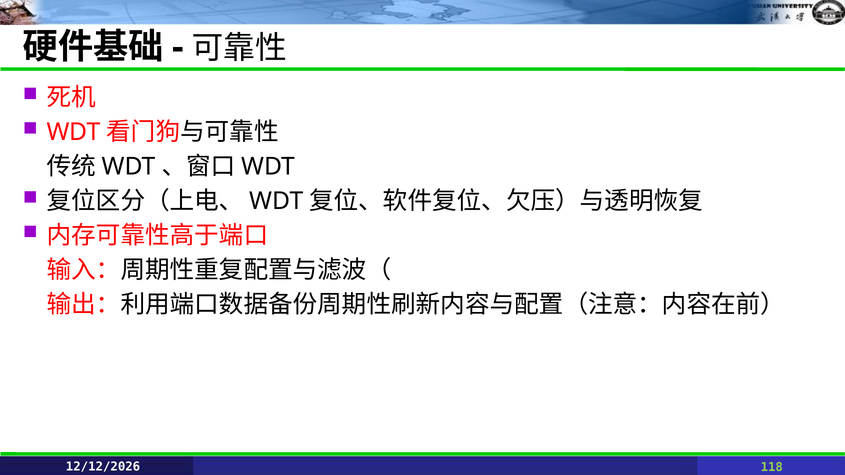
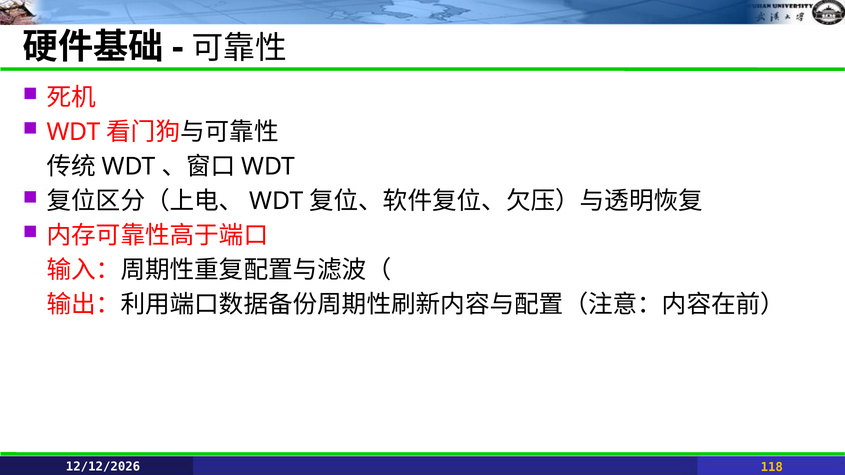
118 colour: light green -> yellow
